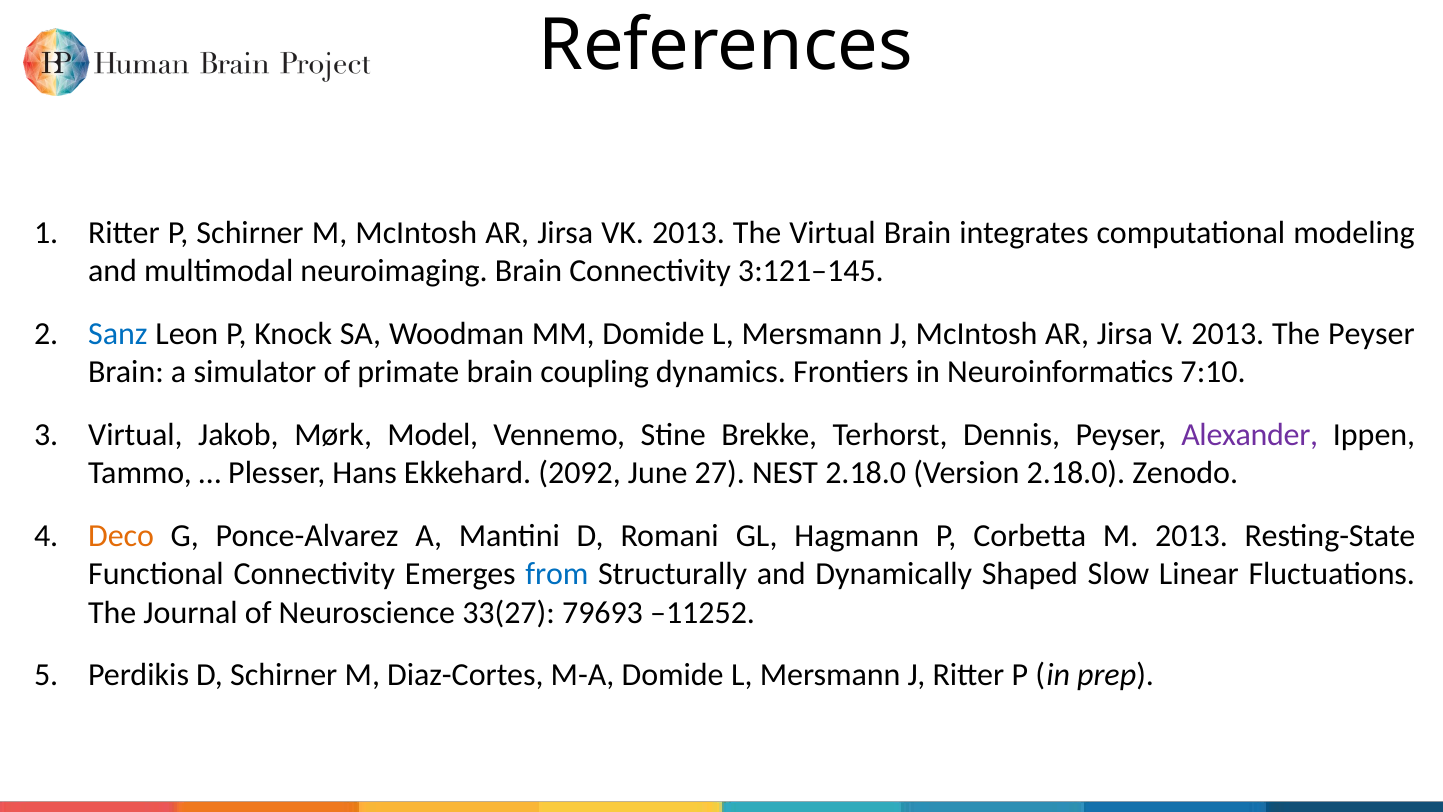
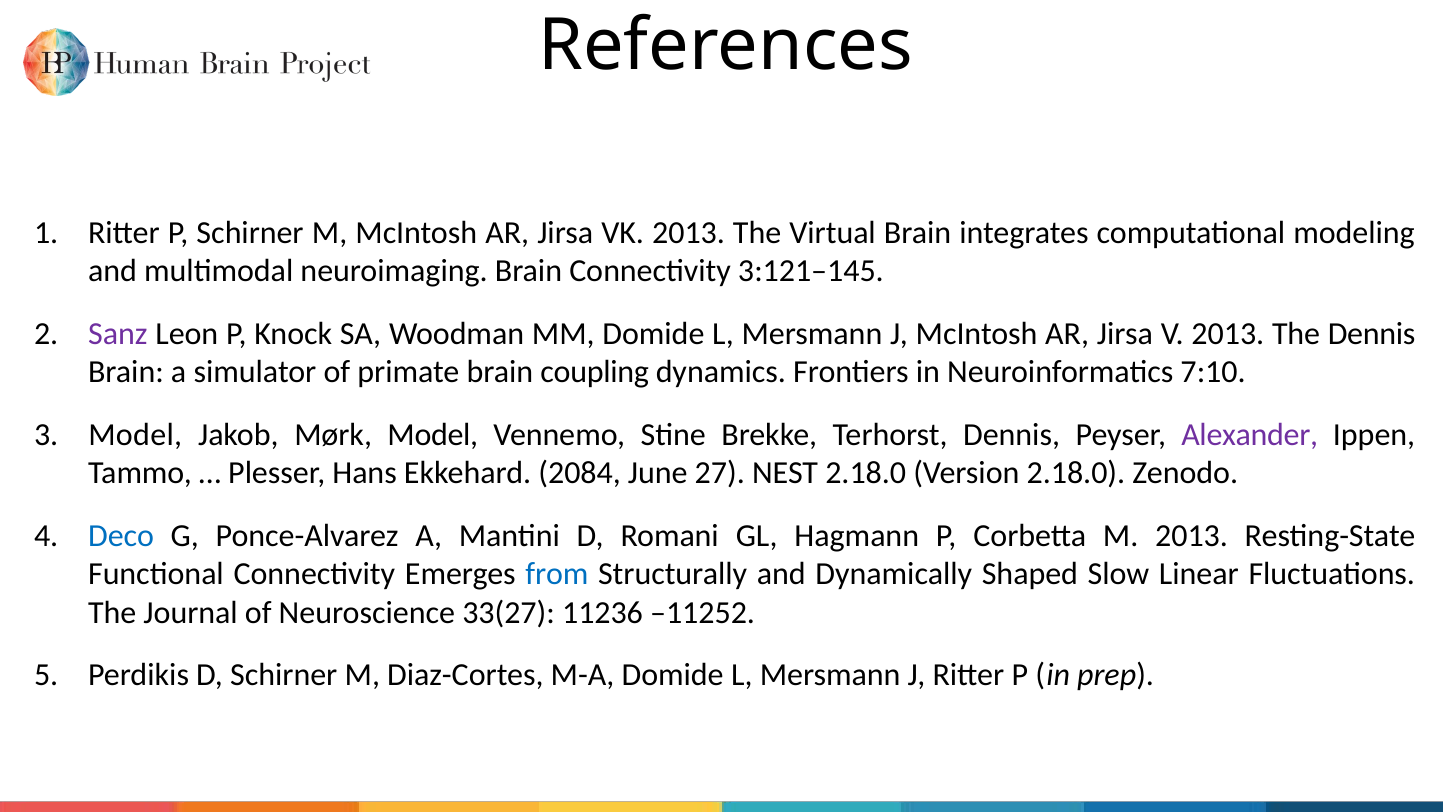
Sanz colour: blue -> purple
The Peyser: Peyser -> Dennis
Virtual at (135, 435): Virtual -> Model
2092: 2092 -> 2084
Deco colour: orange -> blue
79693: 79693 -> 11236
